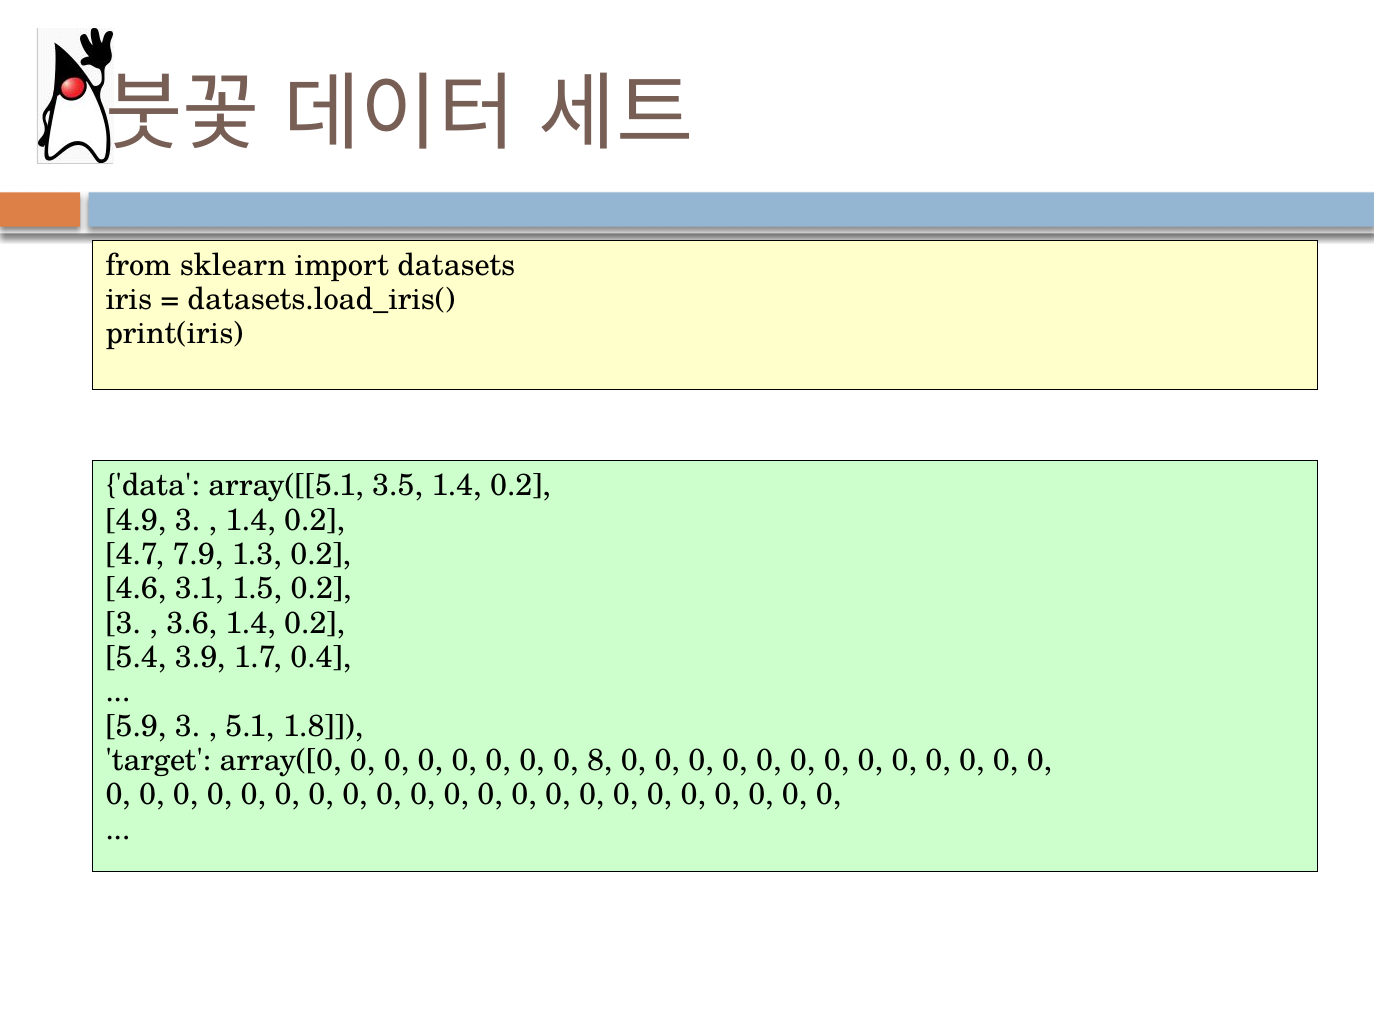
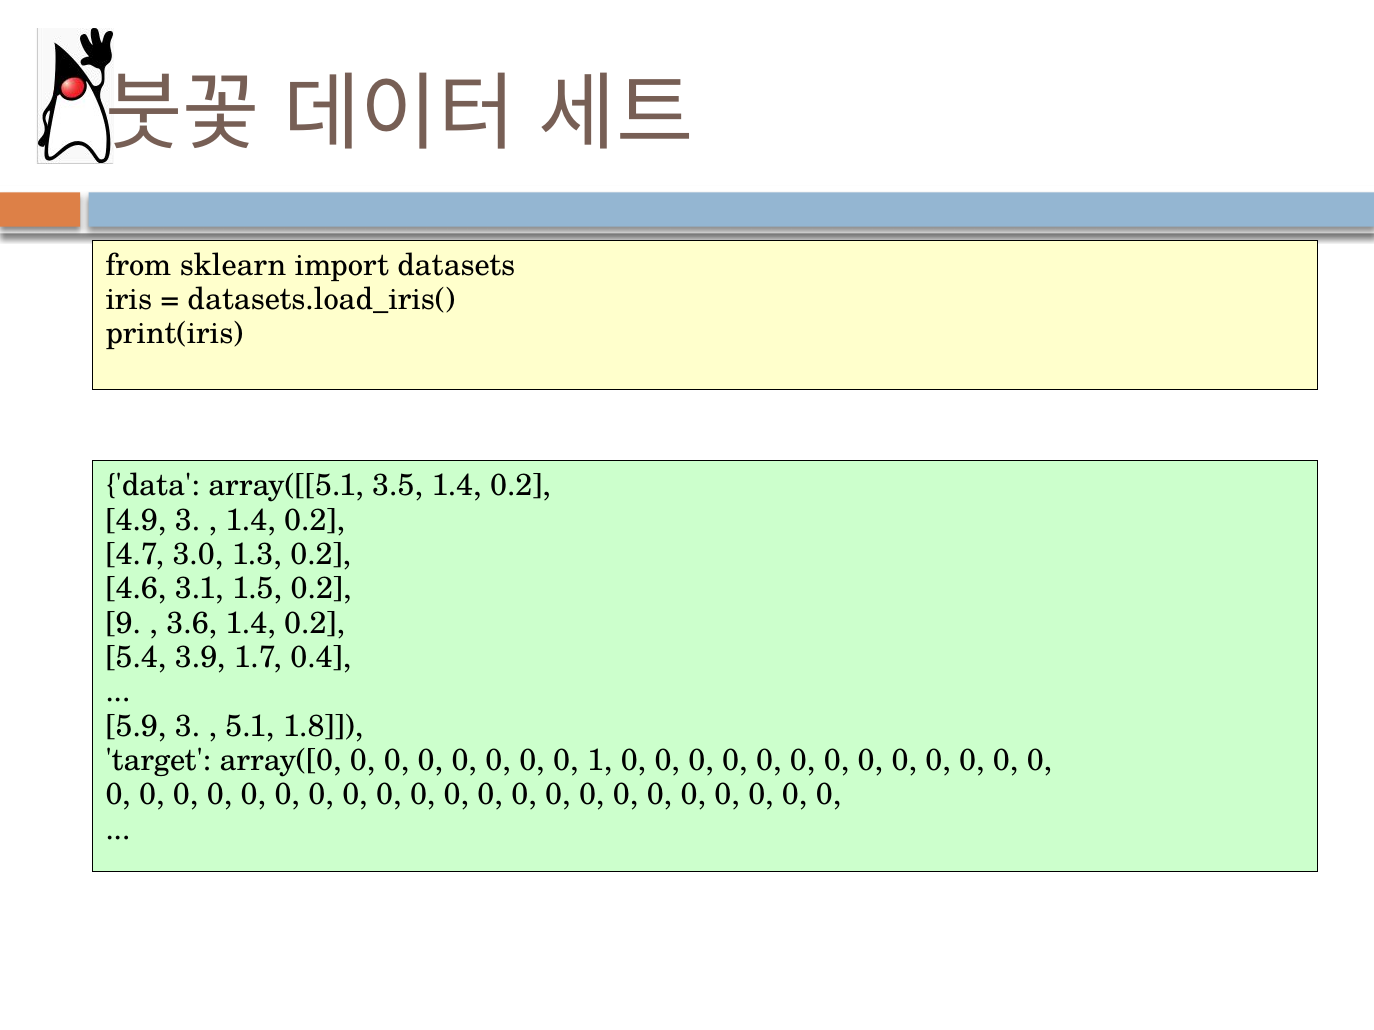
7.9: 7.9 -> 3.0
3 at (123, 623): 3 -> 9
8: 8 -> 1
